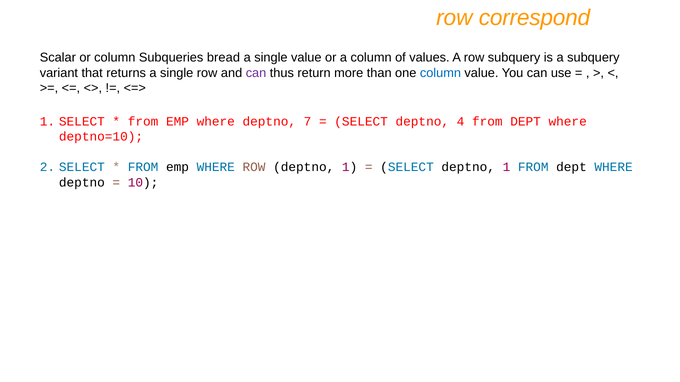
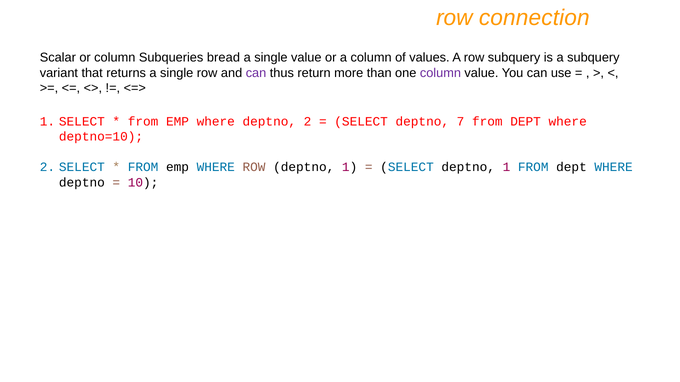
correspond: correspond -> connection
column at (440, 73) colour: blue -> purple
deptno 7: 7 -> 2
4: 4 -> 7
